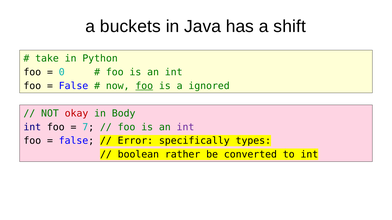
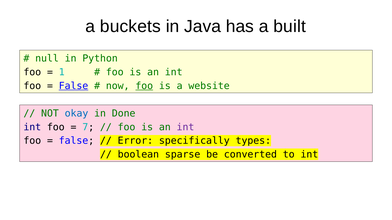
shift: shift -> built
take: take -> null
0: 0 -> 1
False at (74, 86) underline: none -> present
ignored: ignored -> website
okay colour: red -> blue
Body: Body -> Done
rather: rather -> sparse
